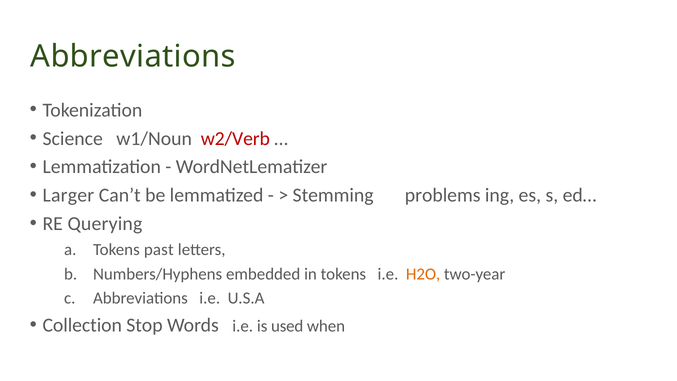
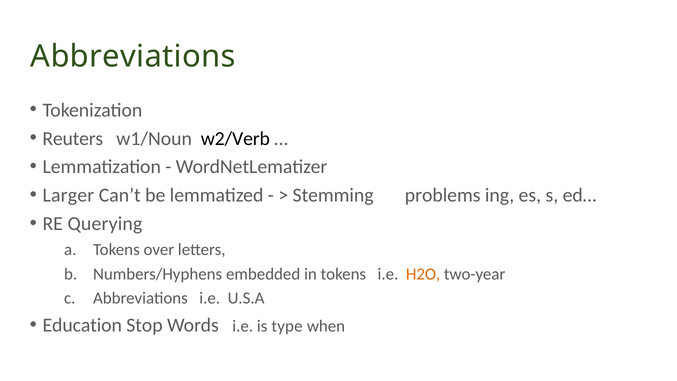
Science: Science -> Reuters
w2/Verb colour: red -> black
past: past -> over
Collection: Collection -> Education
used: used -> type
